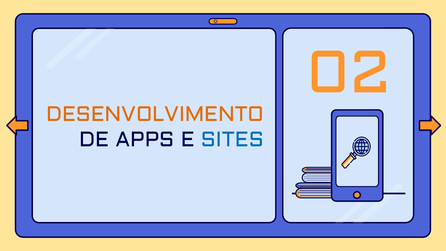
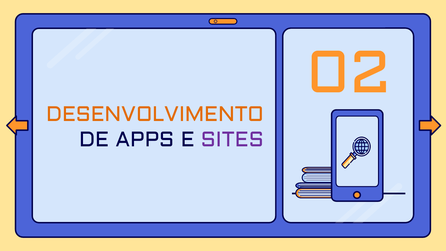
SITES colour: blue -> purple
